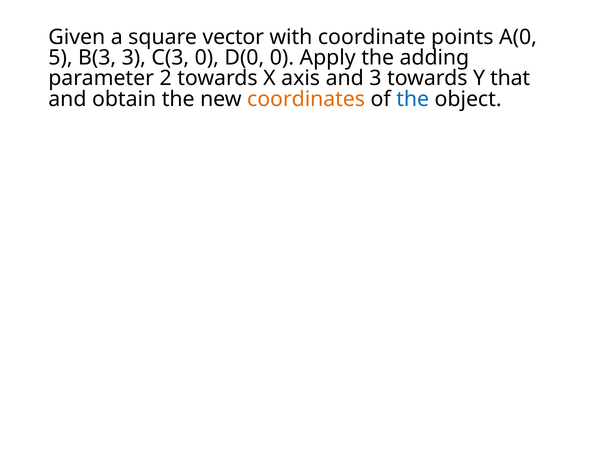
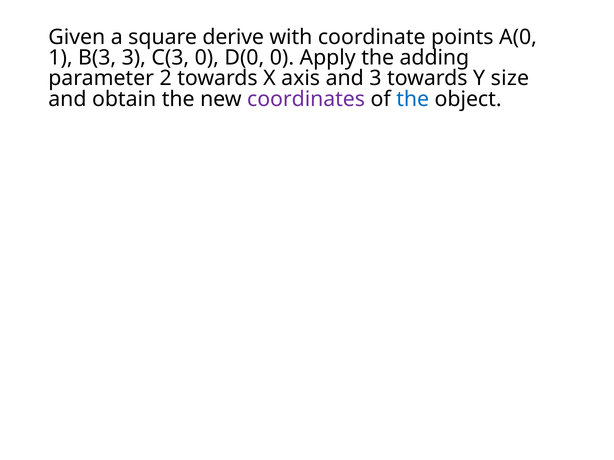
vector: vector -> derive
5: 5 -> 1
that: that -> size
coordinates colour: orange -> purple
